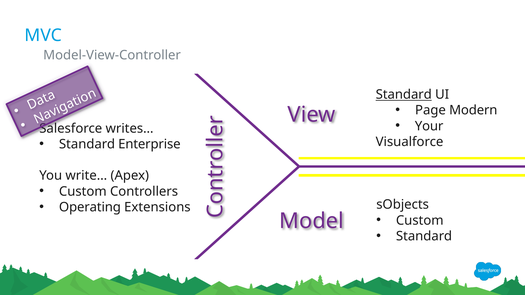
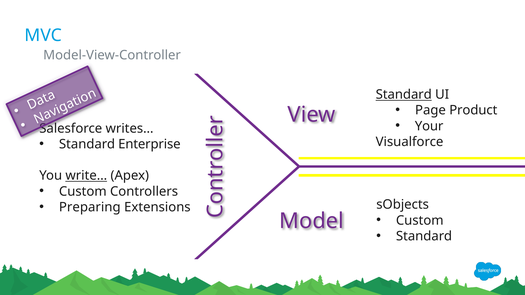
Modern: Modern -> Product
write… underline: none -> present
Operating: Operating -> Preparing
